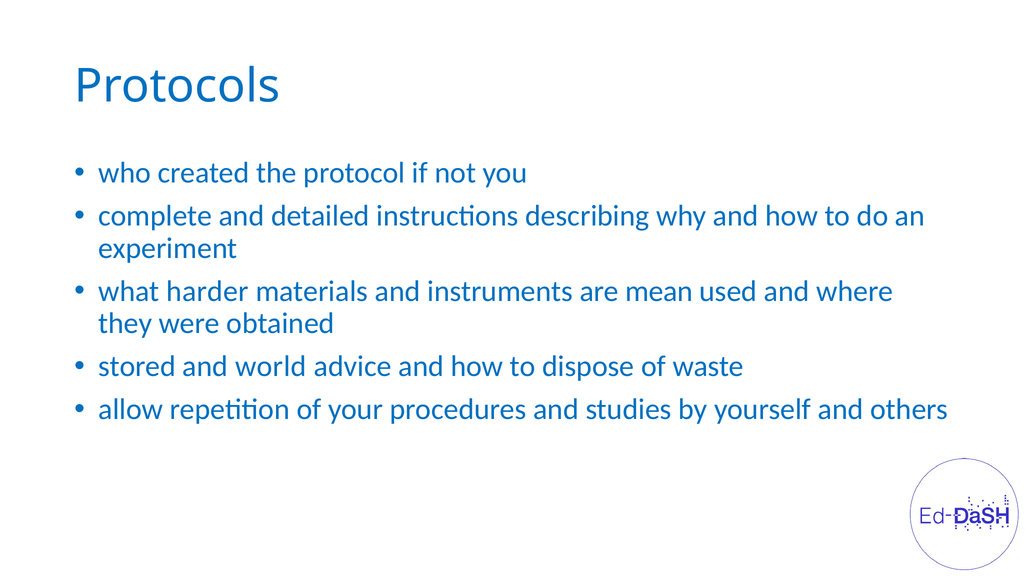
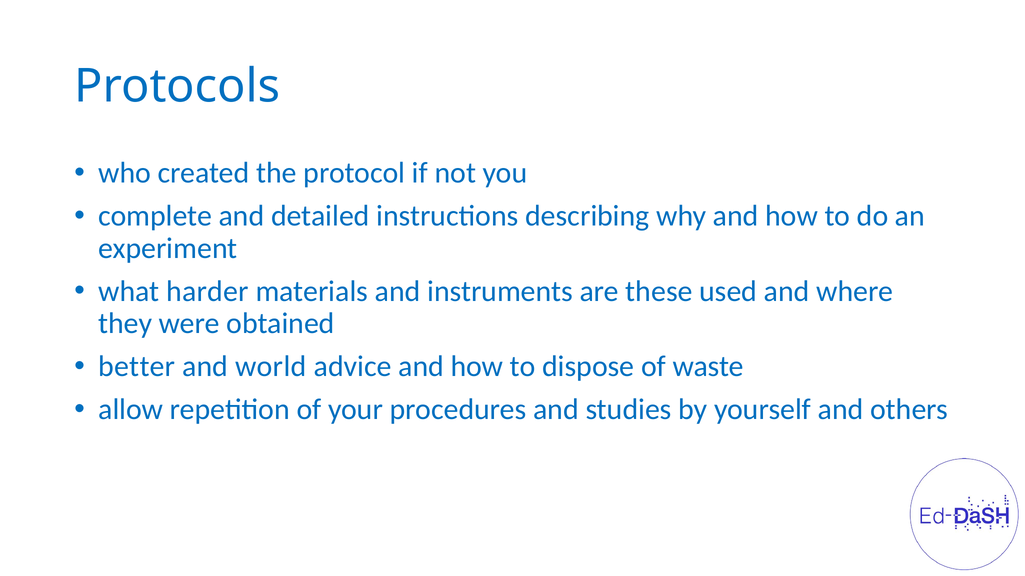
mean: mean -> these
stored: stored -> better
